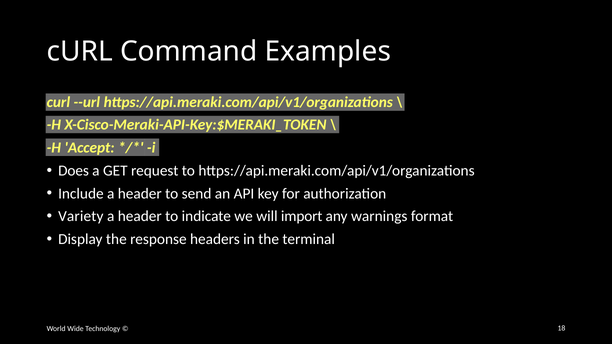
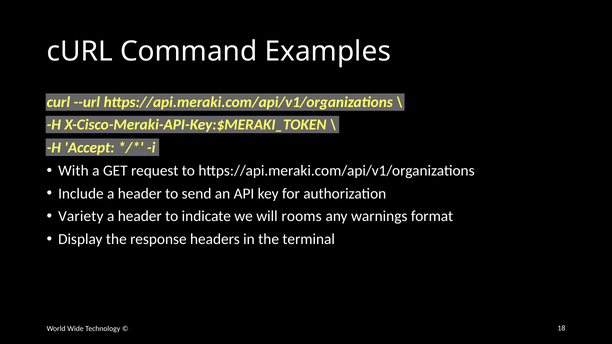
Does: Does -> With
import: import -> rooms
